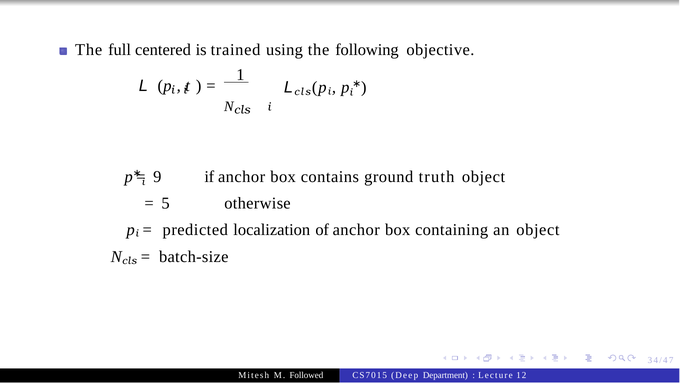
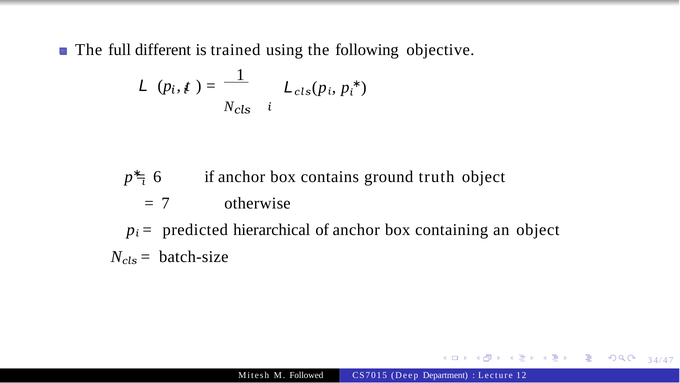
centered: centered -> different
9: 9 -> 6
5: 5 -> 7
localization: localization -> hierarchical
